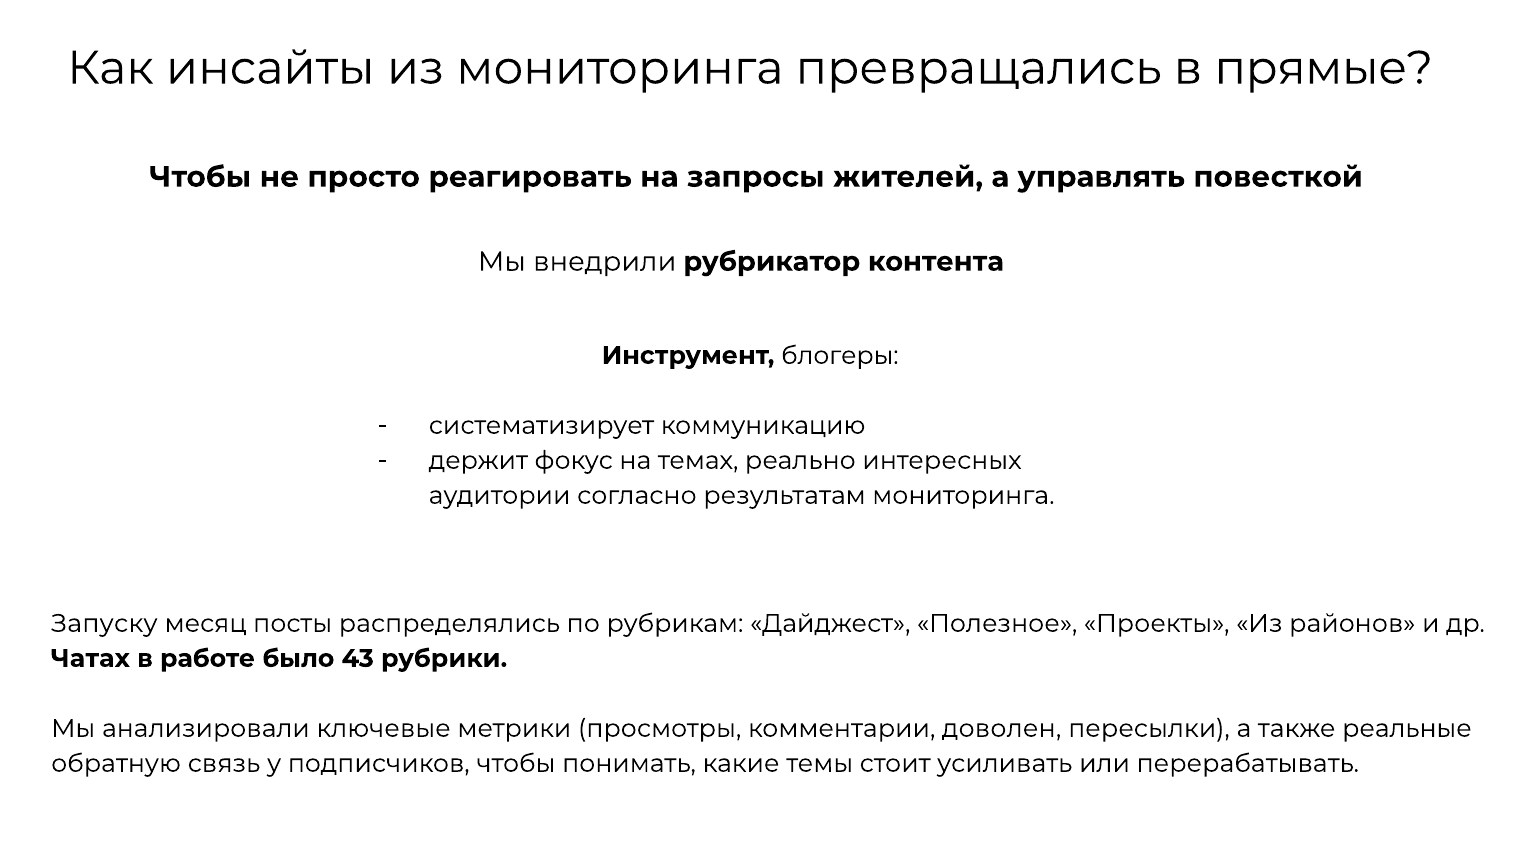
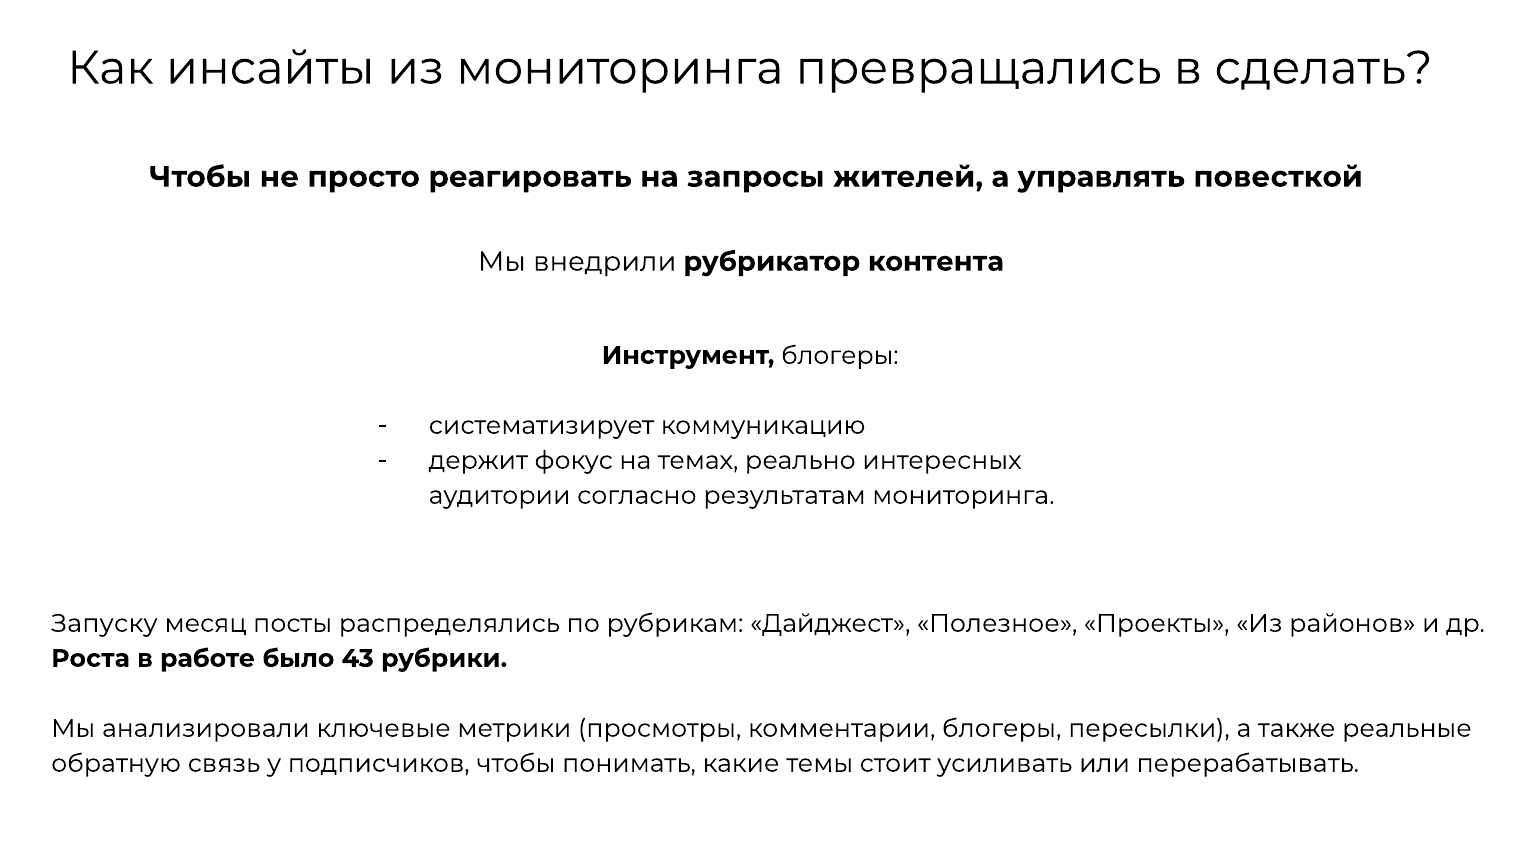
прямые: прямые -> сделать
Чатах: Чатах -> Роста
комментарии доволен: доволен -> блогеры
